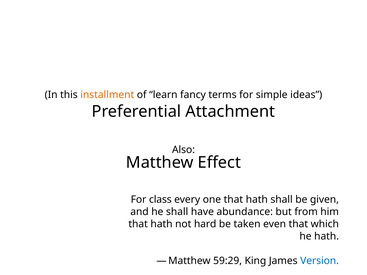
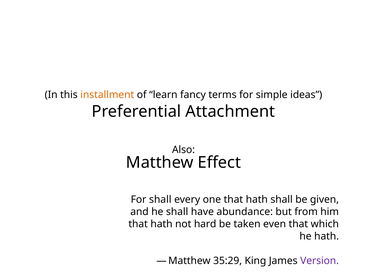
For class: class -> shall
59:29: 59:29 -> 35:29
Version colour: blue -> purple
